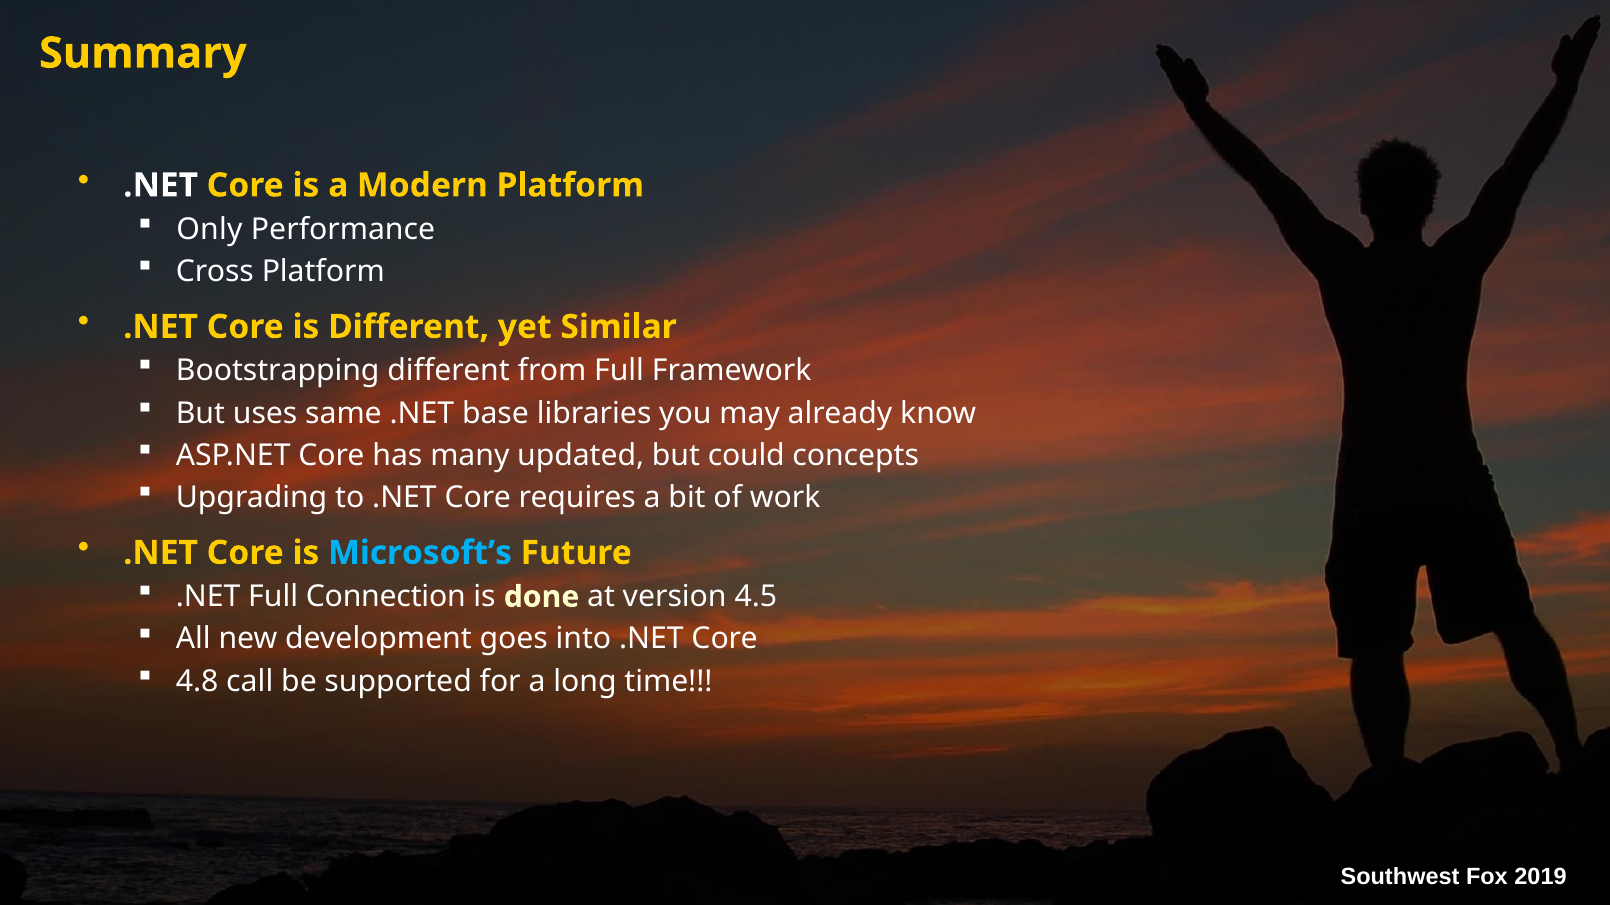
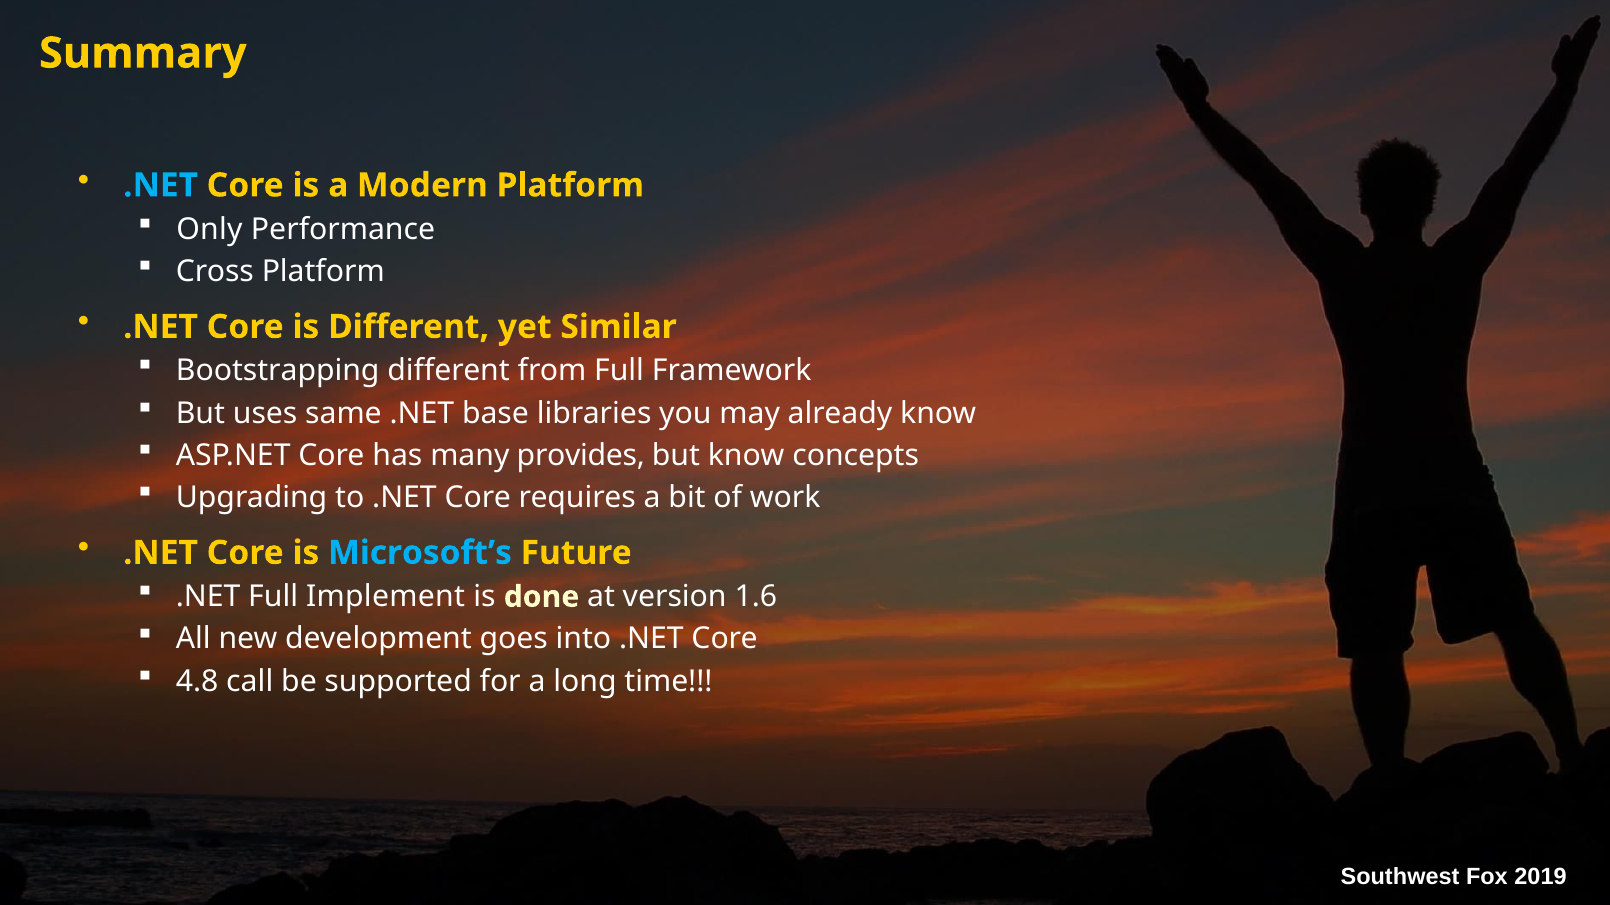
.NET at (161, 185) colour: white -> light blue
updated: updated -> provides
but could: could -> know
Connection: Connection -> Implement
4.5: 4.5 -> 1.6
